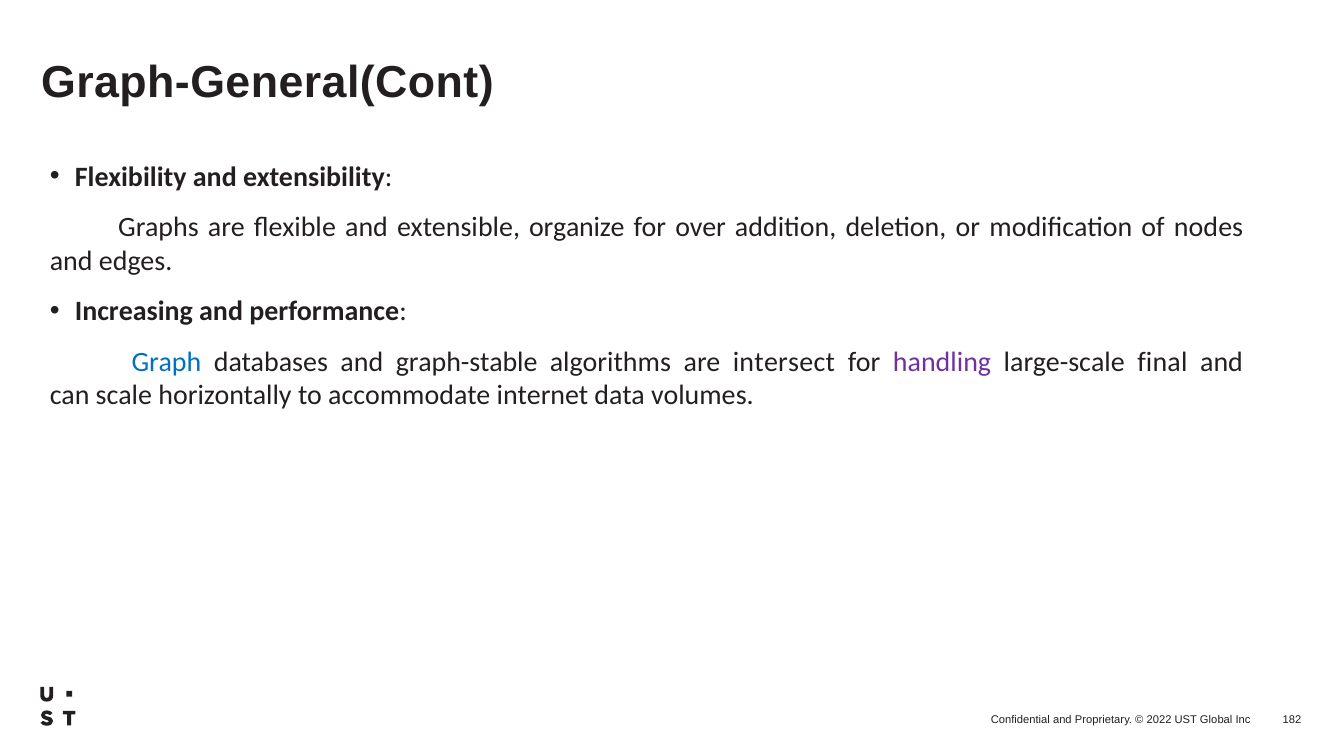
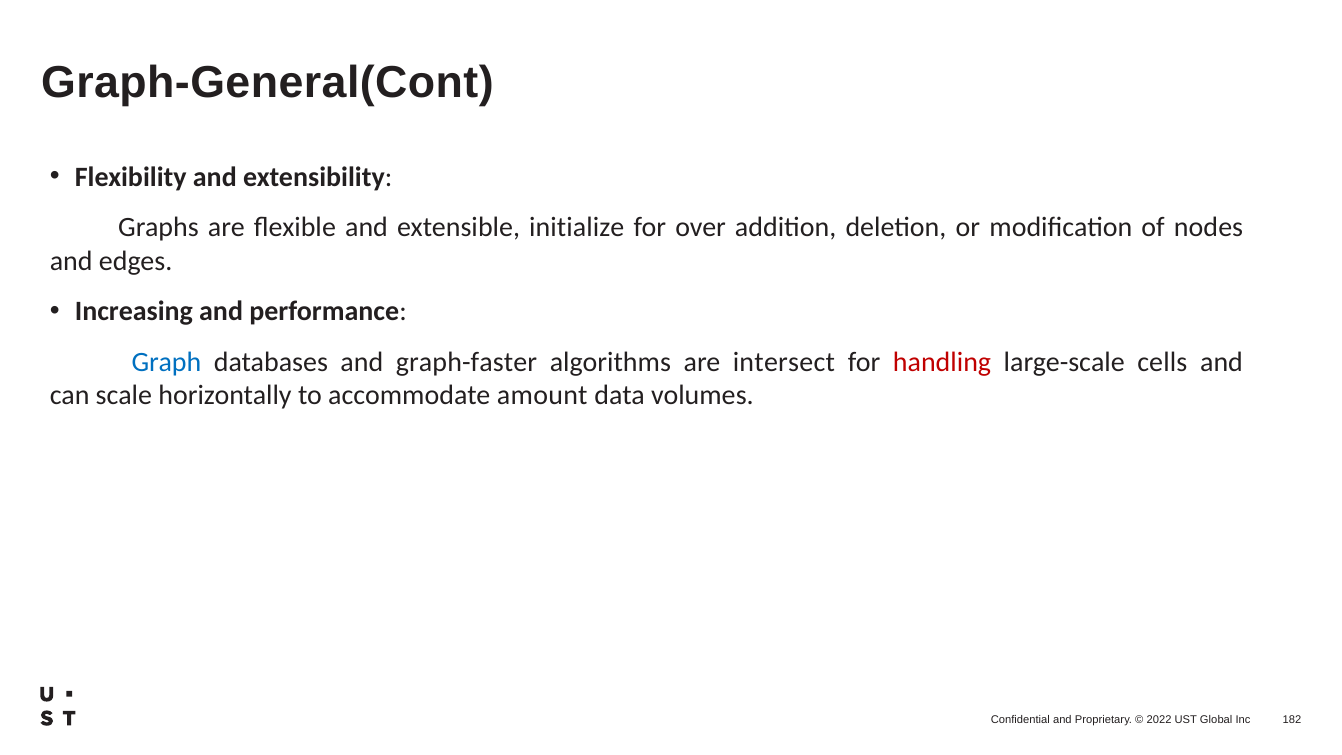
organize: organize -> initialize
graph-stable: graph-stable -> graph-faster
handling colour: purple -> red
final: final -> cells
internet: internet -> amount
